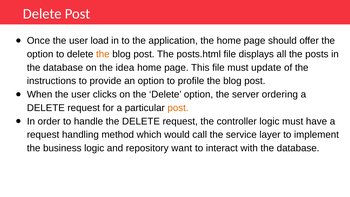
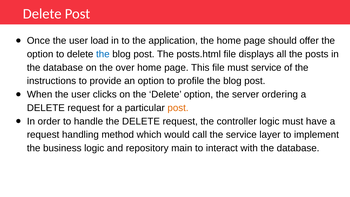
the at (103, 54) colour: orange -> blue
idea: idea -> over
must update: update -> service
want: want -> main
